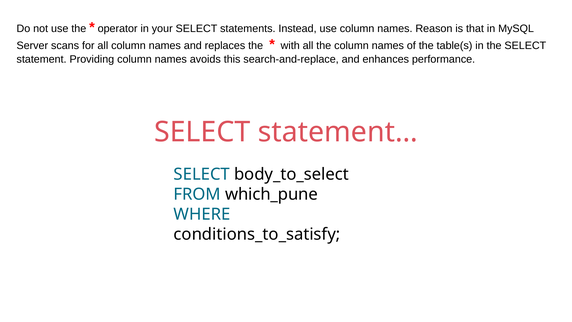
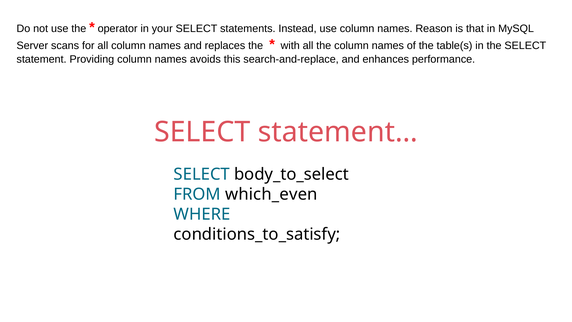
which_pune: which_pune -> which_even
